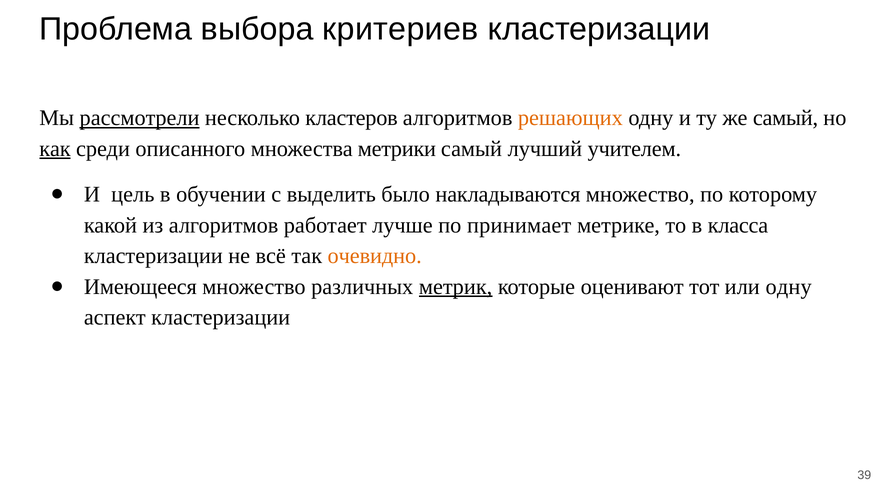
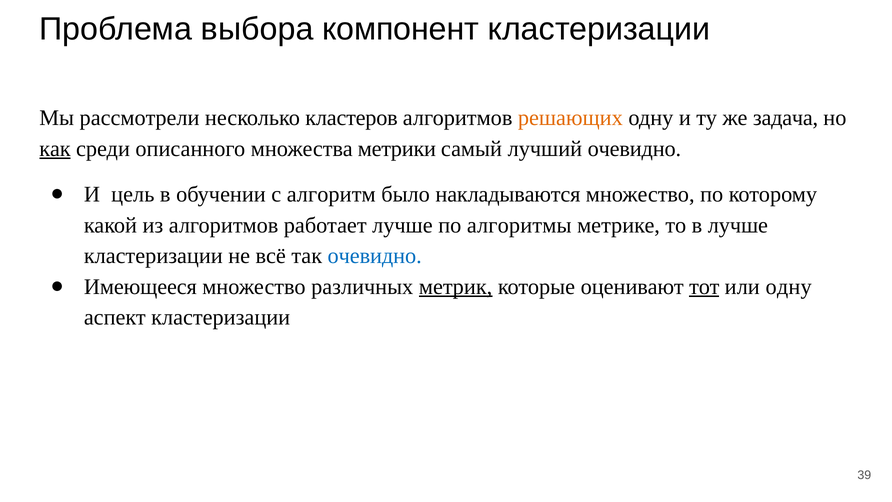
критериев: критериев -> компонент
рассмотрели underline: present -> none
же самый: самый -> задача
лучший учителем: учителем -> очевидно
выделить: выделить -> алгоритм
принимает: принимает -> алгоритмы
в класса: класса -> лучше
очевидно at (375, 256) colour: orange -> blue
тот underline: none -> present
